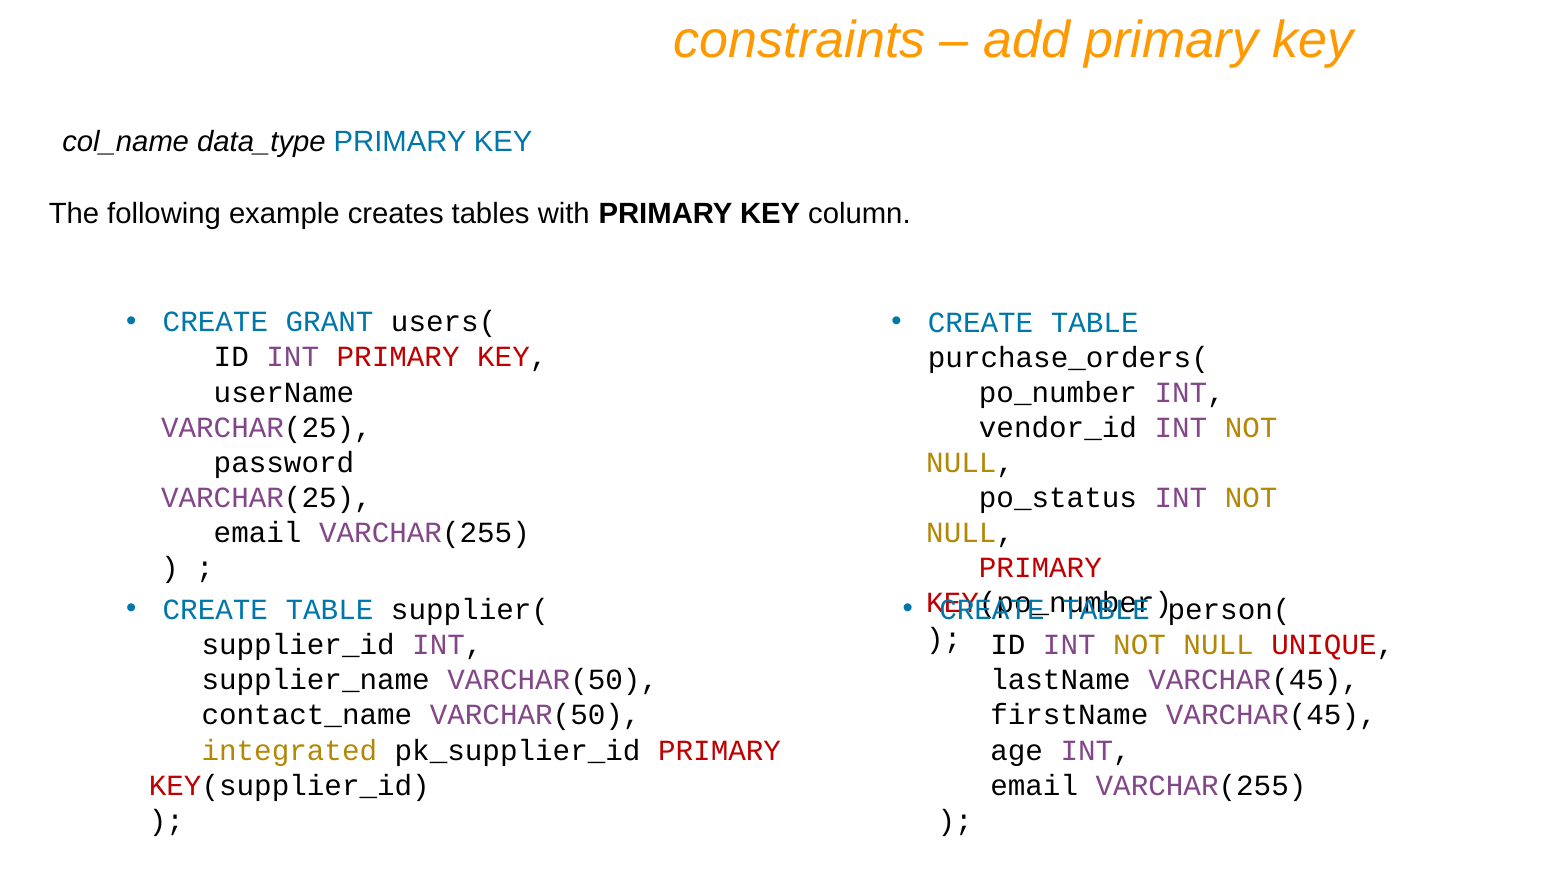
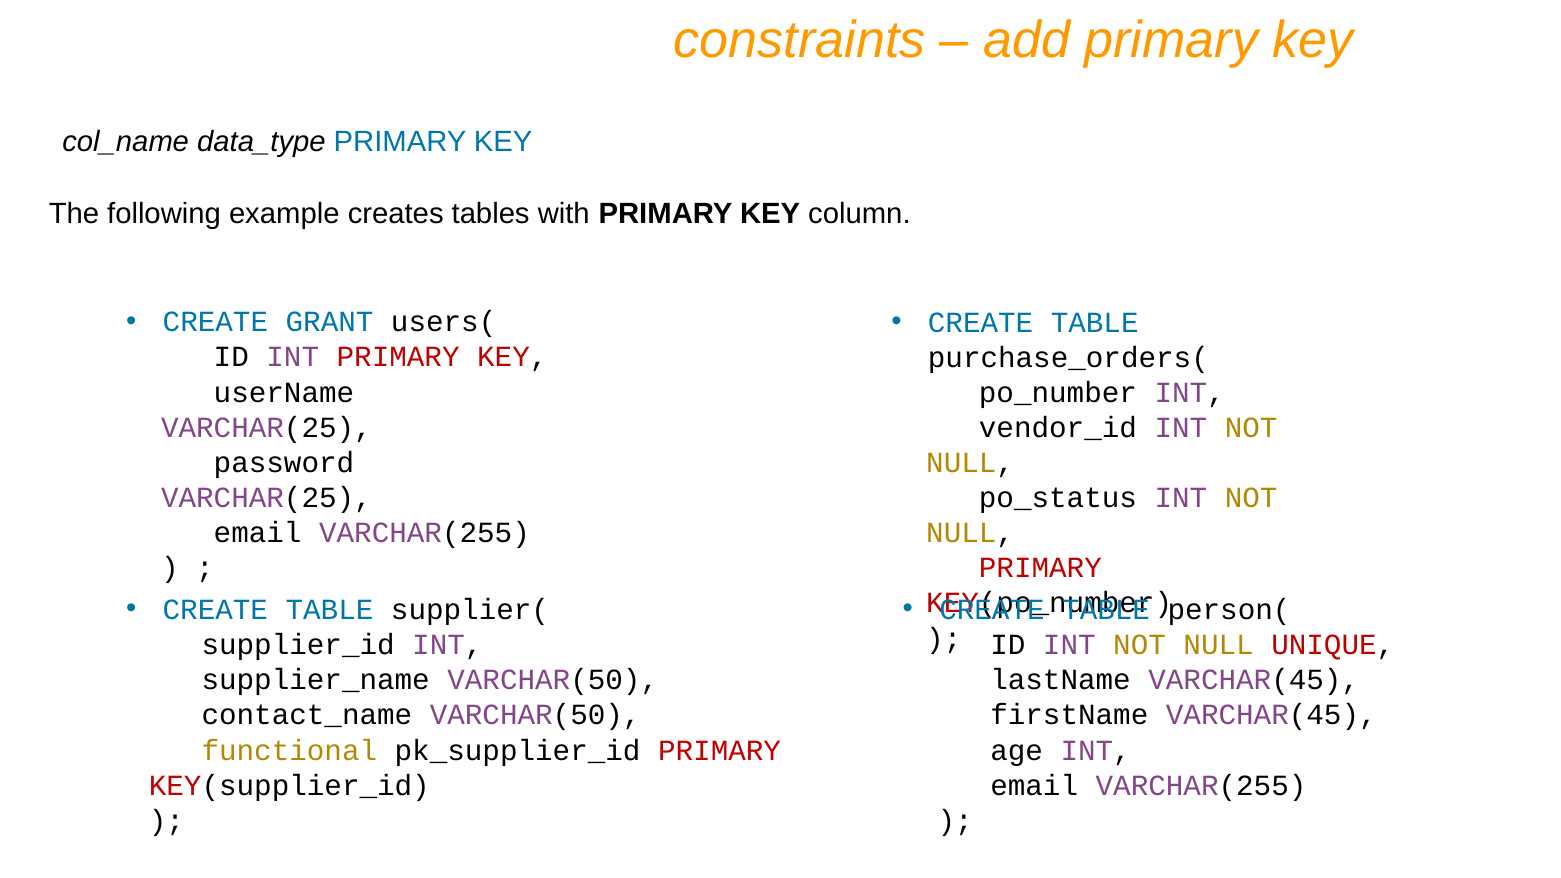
integrated: integrated -> functional
